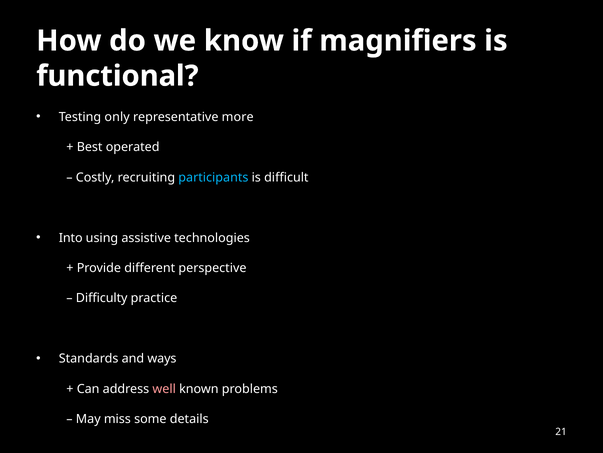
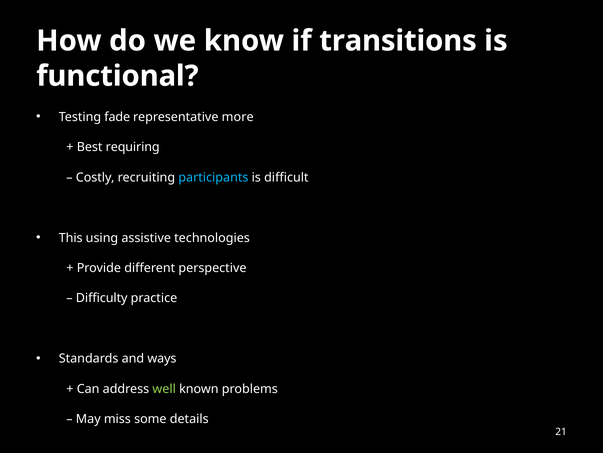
magnifiers: magnifiers -> transitions
only: only -> fade
operated: operated -> requiring
Into: Into -> This
well colour: pink -> light green
